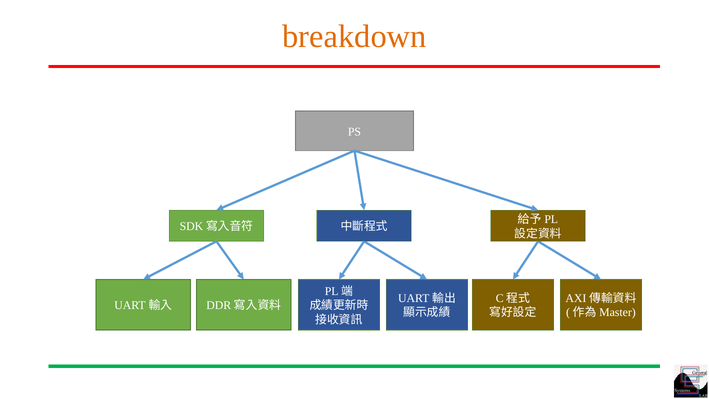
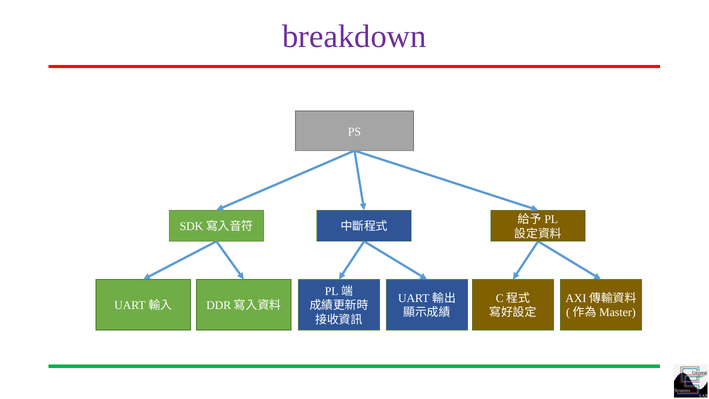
breakdown colour: orange -> purple
